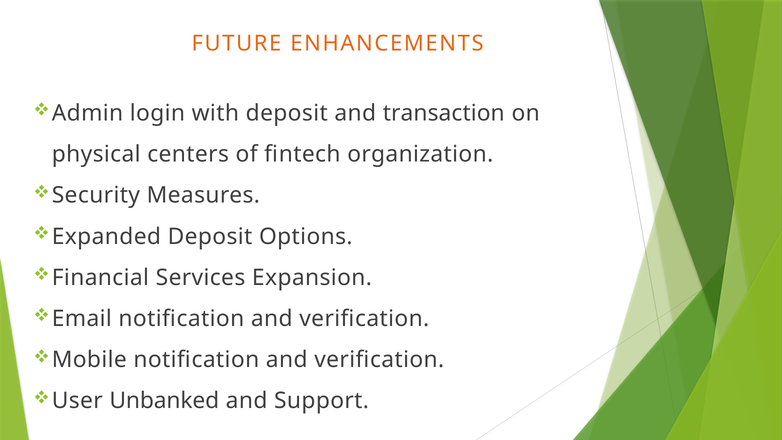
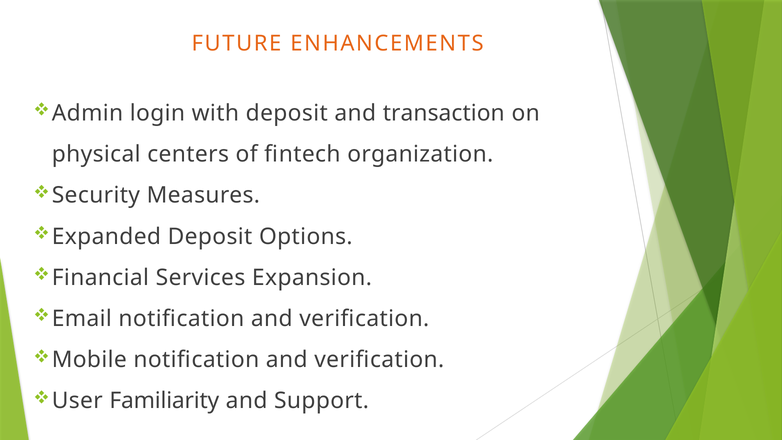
Unbanked: Unbanked -> Familiarity
